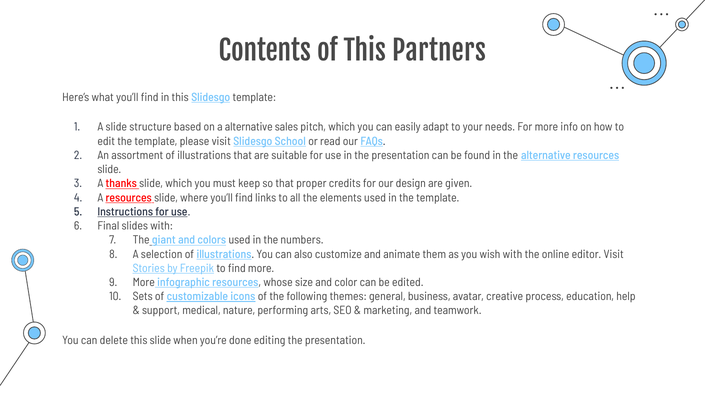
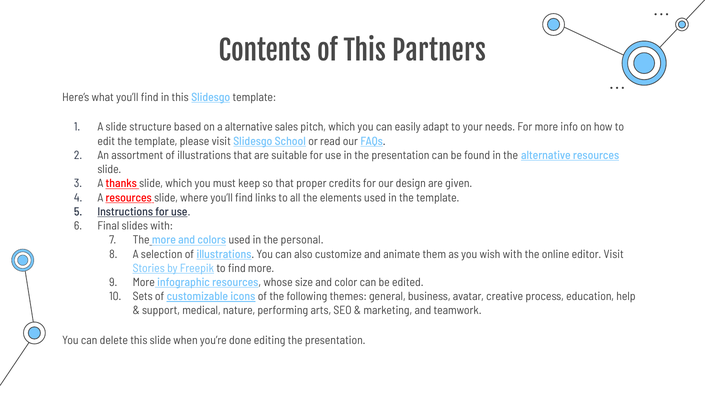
The giant: giant -> more
numbers: numbers -> personal
